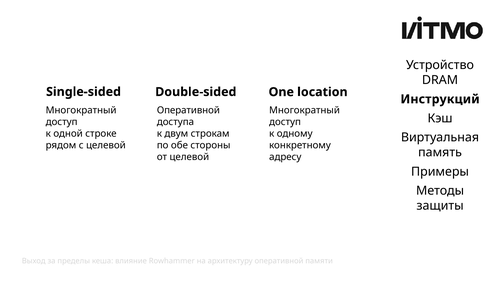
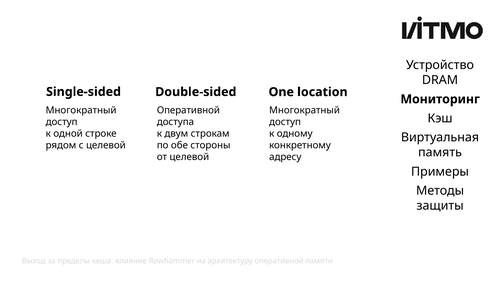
Инструкций: Инструкций -> Мониторинг
